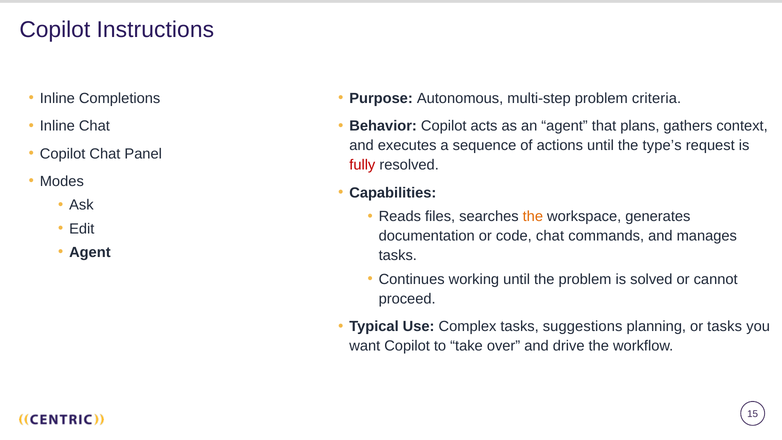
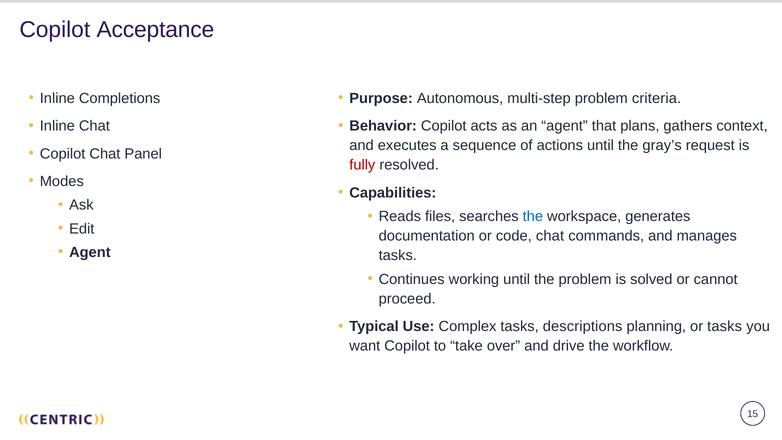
Instructions: Instructions -> Acceptance
type’s: type’s -> gray’s
the at (533, 216) colour: orange -> blue
suggestions: suggestions -> descriptions
